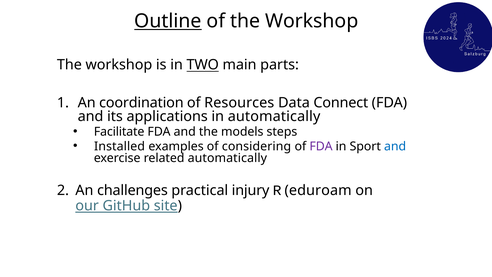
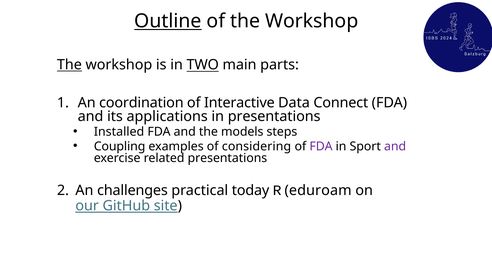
The at (69, 65) underline: none -> present
Resources: Resources -> Interactive
in automatically: automatically -> presentations
Facilitate: Facilitate -> Installed
Installed: Installed -> Coupling
and at (395, 146) colour: blue -> purple
related automatically: automatically -> presentations
injury: injury -> today
